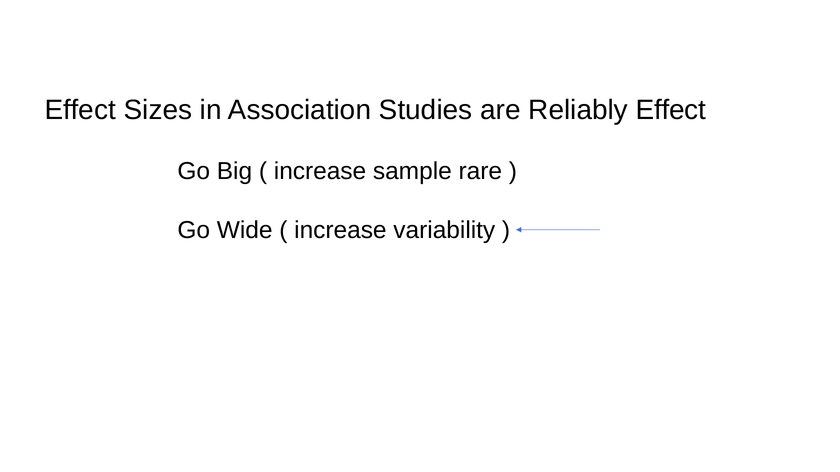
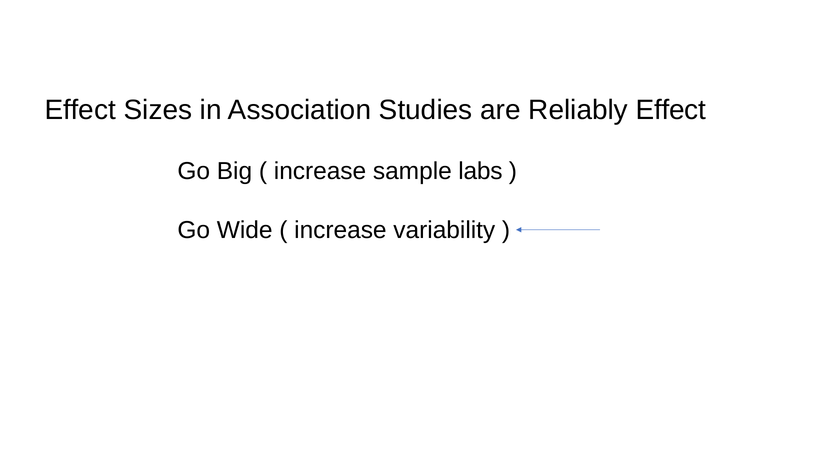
rare: rare -> labs
